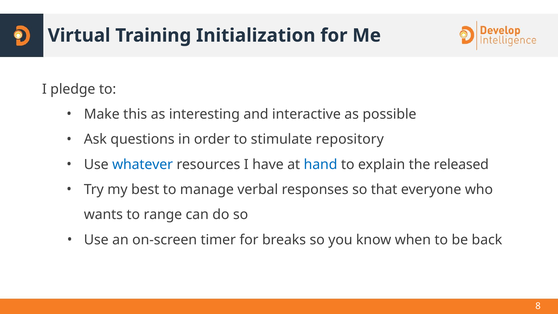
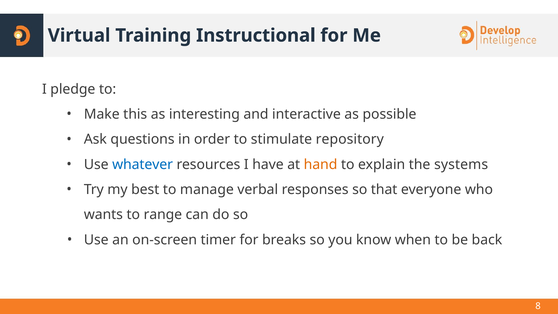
Initialization: Initialization -> Instructional
hand colour: blue -> orange
released: released -> systems
